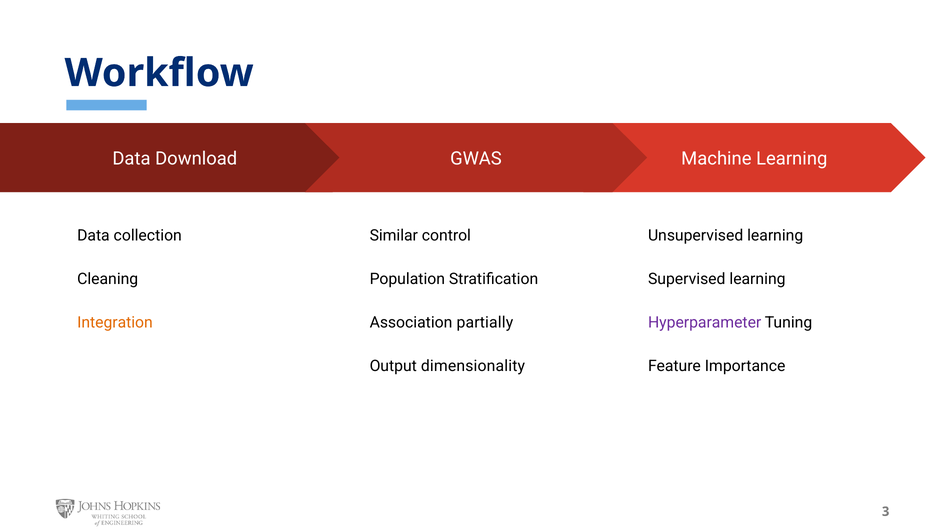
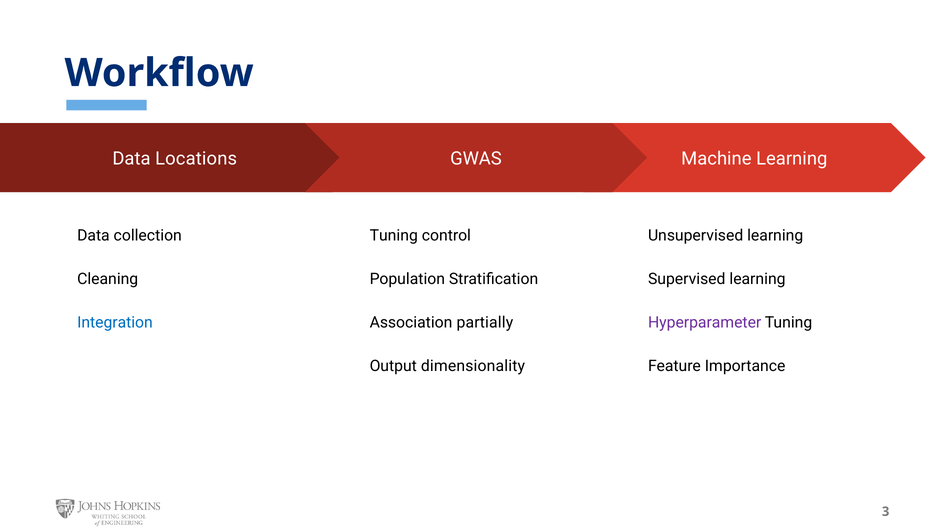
Download: Download -> Locations
Similar at (394, 236): Similar -> Tuning
Integration colour: orange -> blue
